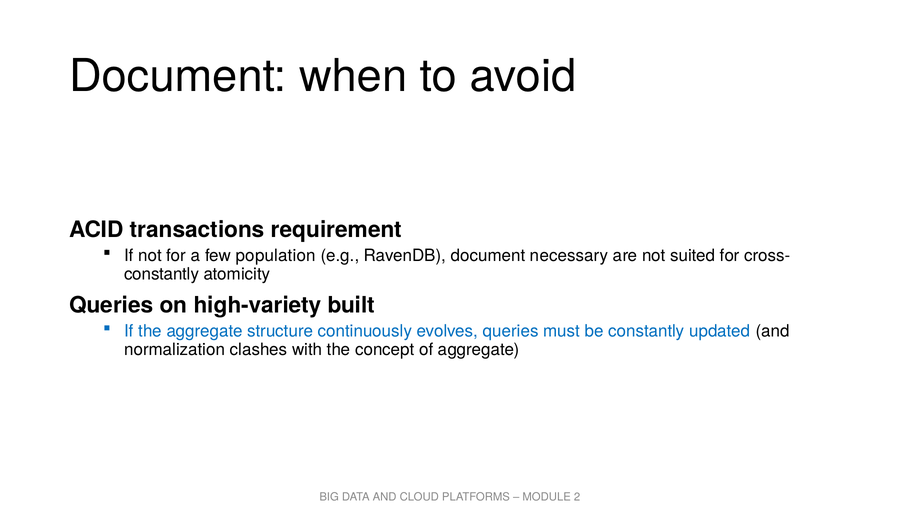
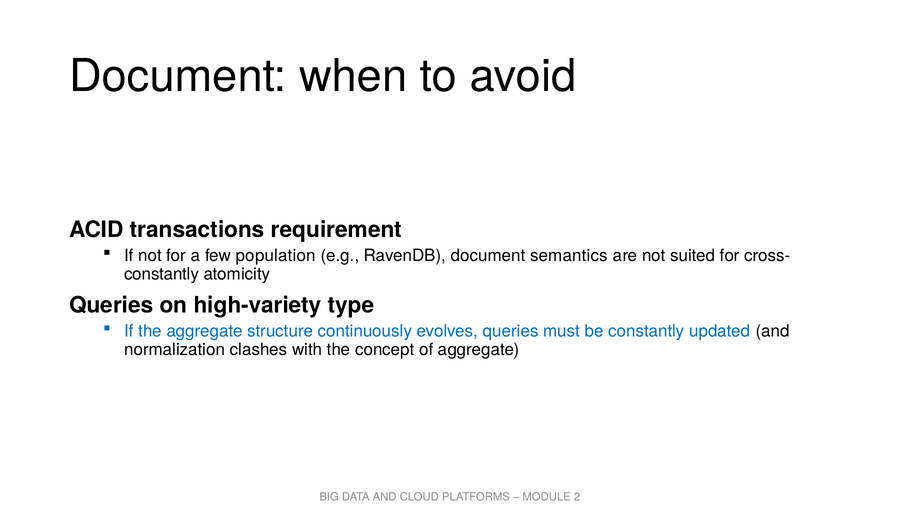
necessary: necessary -> semantics
built: built -> type
